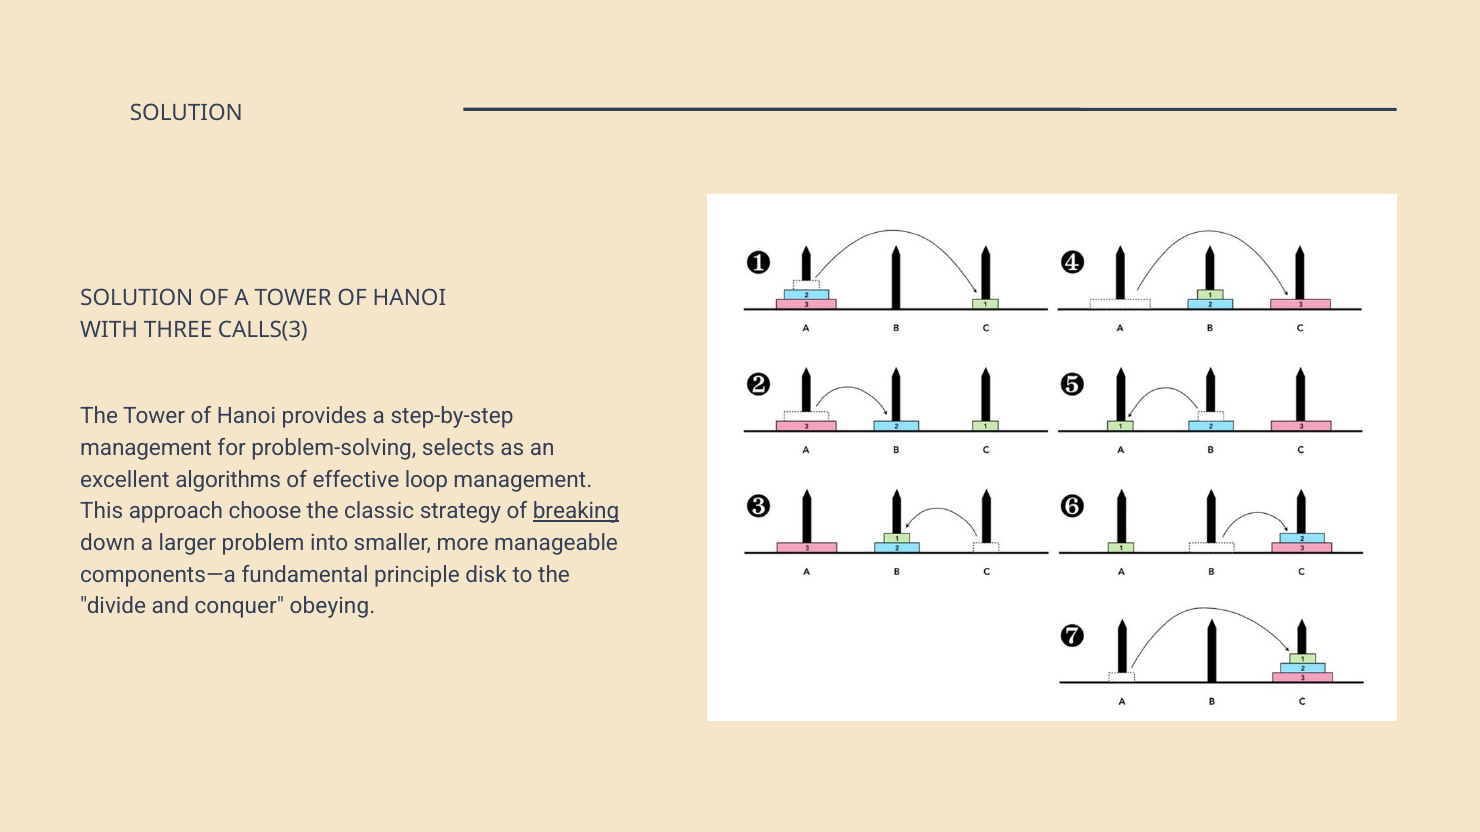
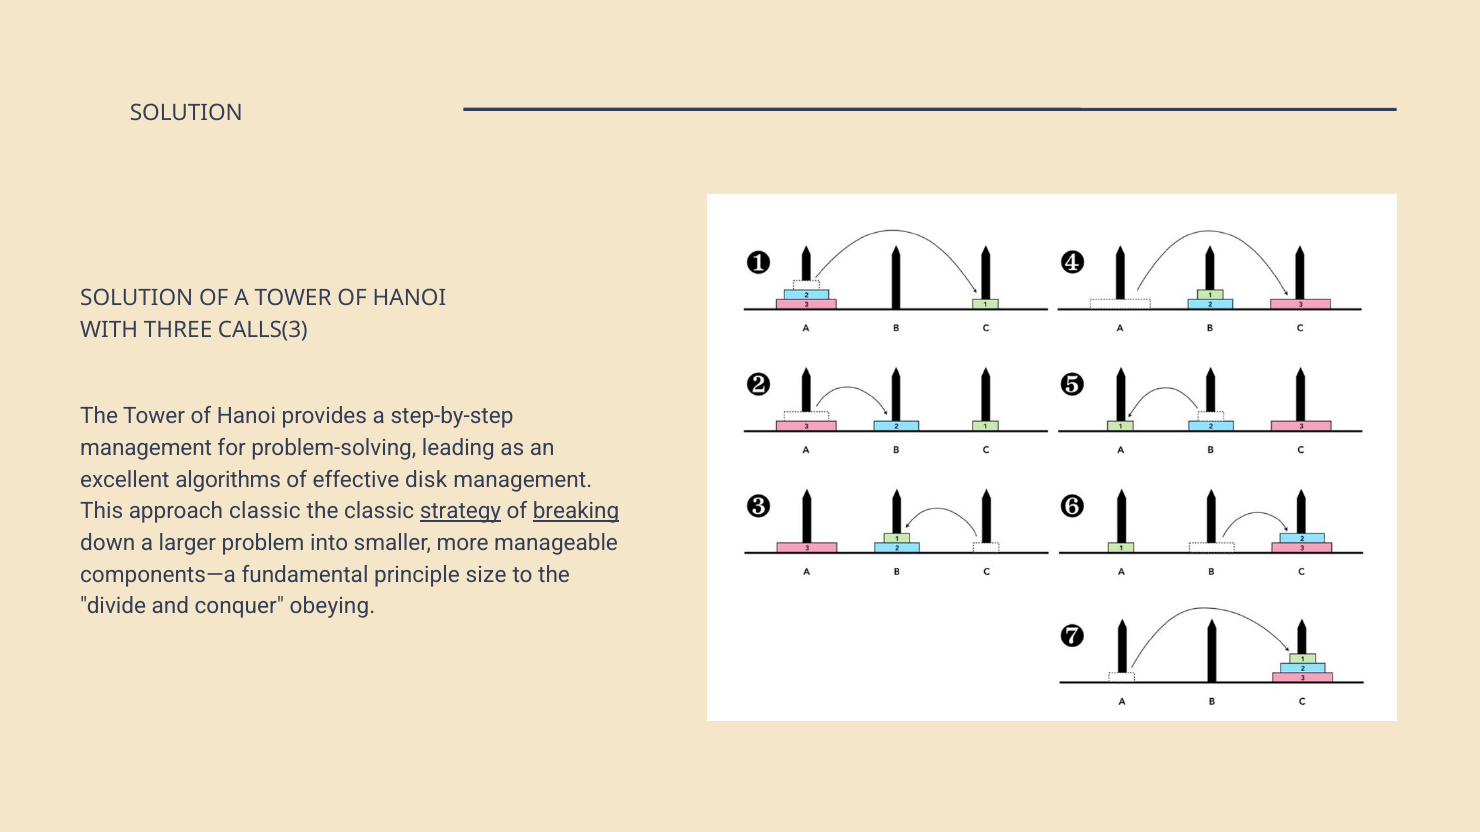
selects: selects -> leading
loop: loop -> disk
approach choose: choose -> classic
strategy underline: none -> present
disk: disk -> size
